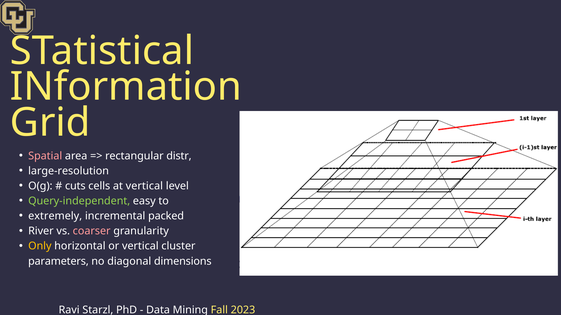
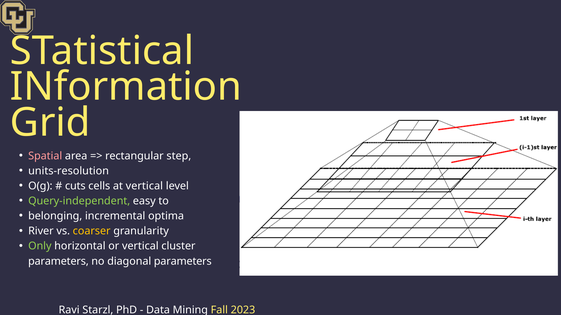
distr: distr -> step
large-resolution: large-resolution -> units-resolution
extremely: extremely -> belonging
packed: packed -> optima
coarser colour: pink -> yellow
Only colour: yellow -> light green
diagonal dimensions: dimensions -> parameters
